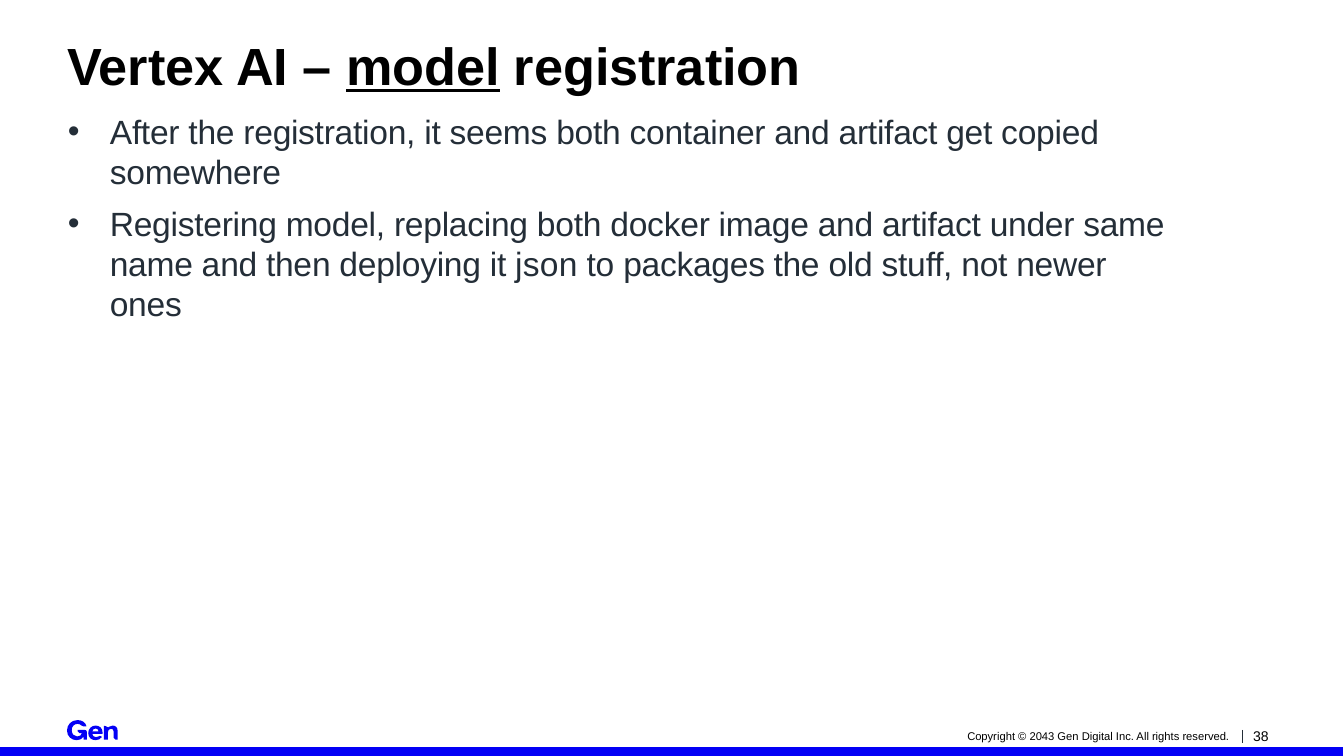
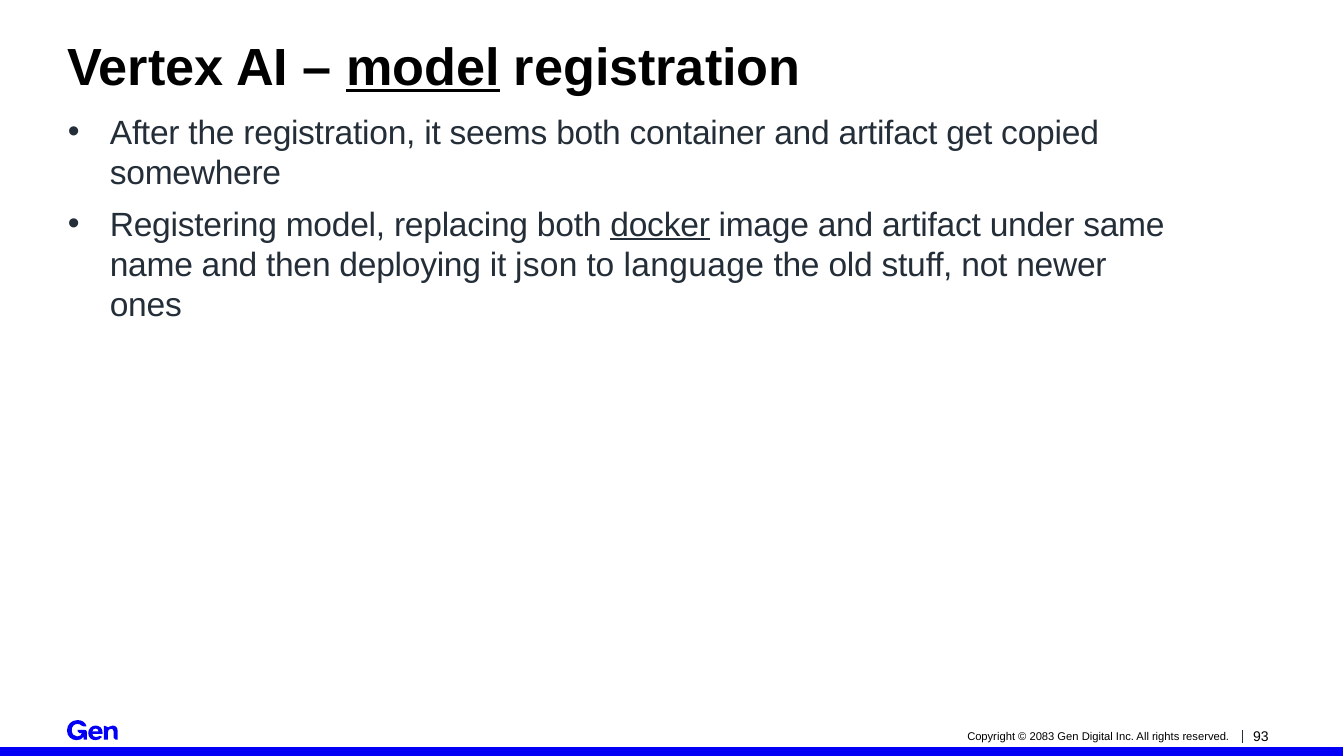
docker underline: none -> present
packages: packages -> language
2043: 2043 -> 2083
38: 38 -> 93
